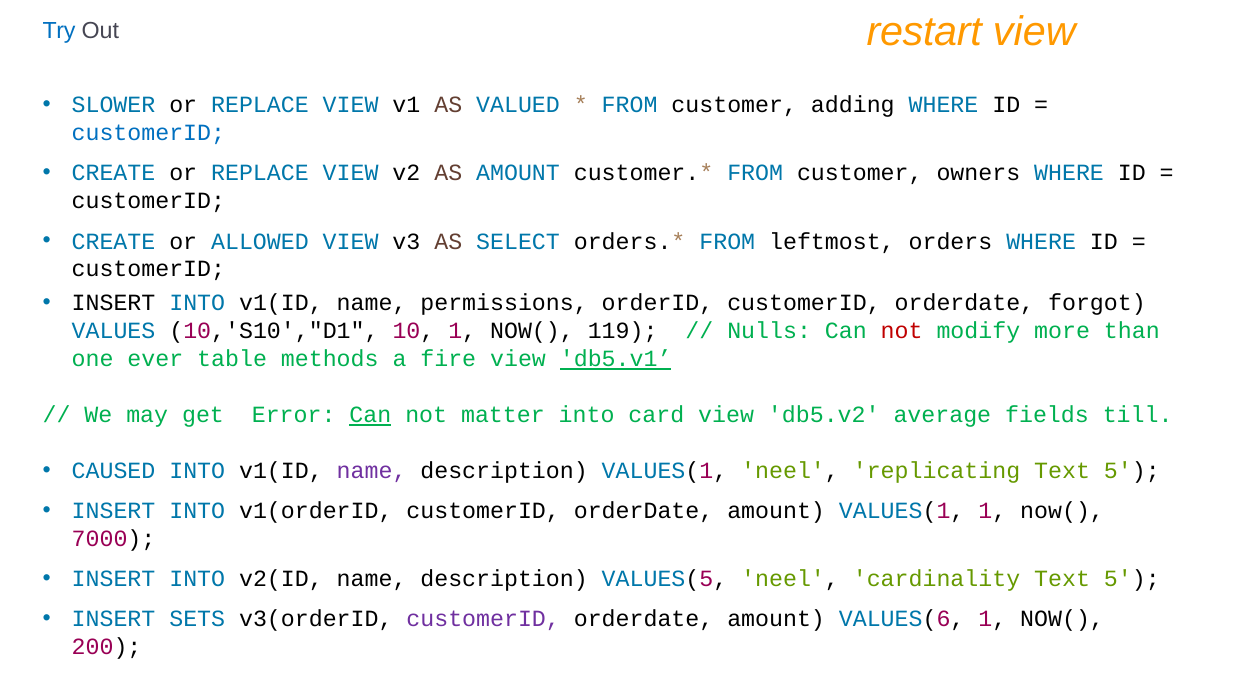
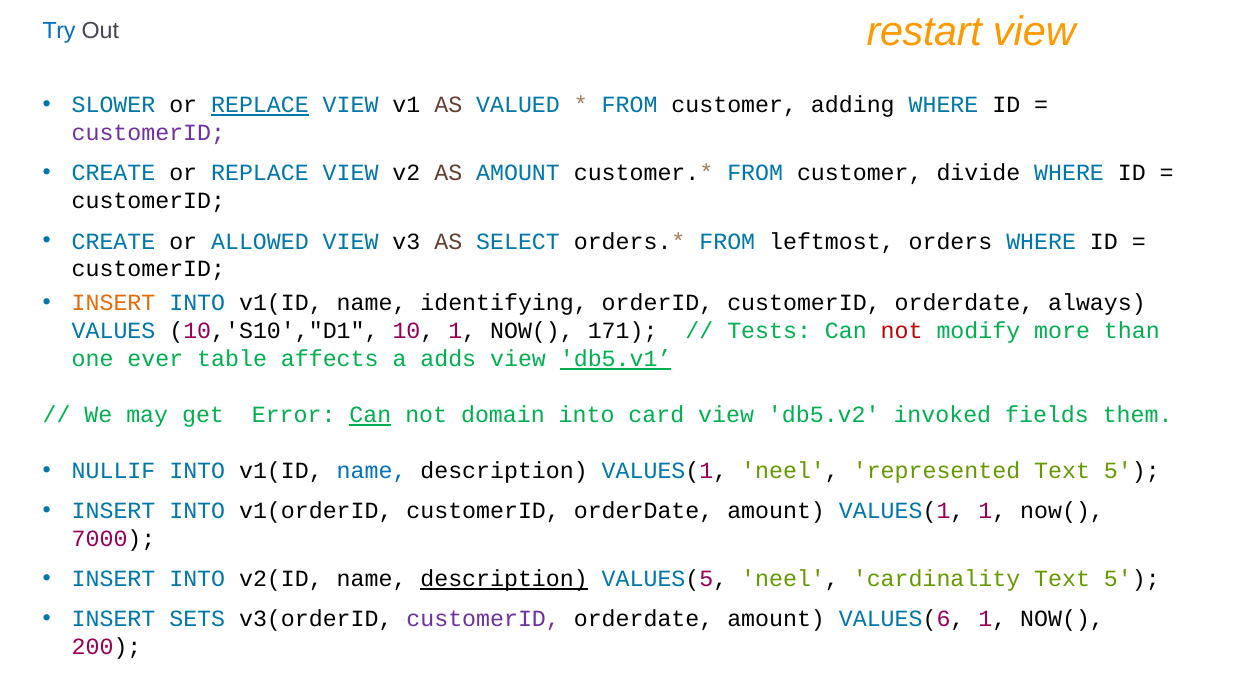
REPLACE at (260, 105) underline: none -> present
customerID at (148, 133) colour: blue -> purple
owners: owners -> divide
INSERT at (114, 304) colour: black -> orange
permissions: permissions -> identifying
forgot: forgot -> always
119: 119 -> 171
Nulls: Nulls -> Tests
methods: methods -> affects
fire: fire -> adds
matter: matter -> domain
average: average -> invoked
till: till -> them
CAUSED: CAUSED -> NULLIF
name at (372, 471) colour: purple -> blue
replicating: replicating -> represented
description at (504, 579) underline: none -> present
